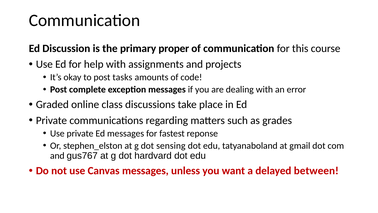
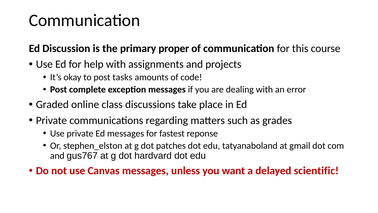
sensing: sensing -> patches
between: between -> scientific
